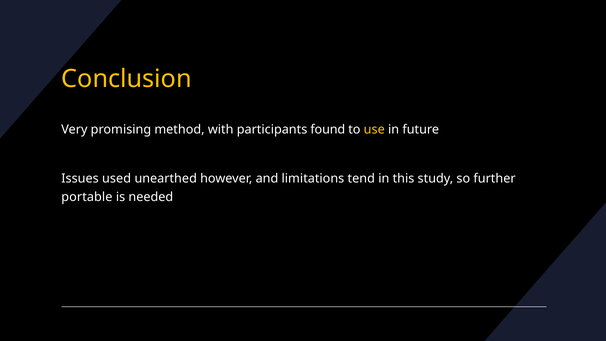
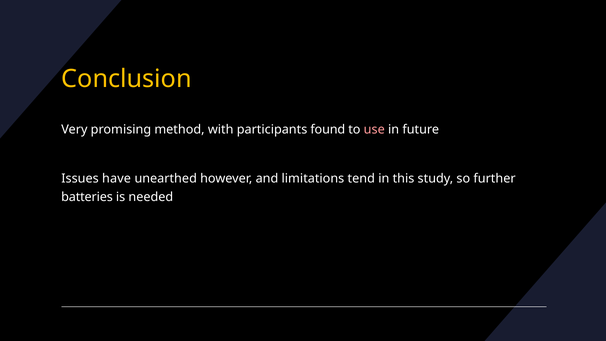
use colour: yellow -> pink
used: used -> have
portable: portable -> batteries
